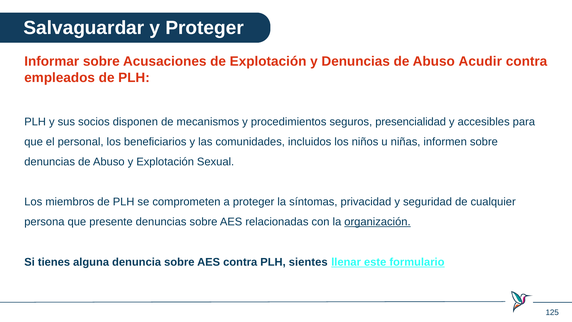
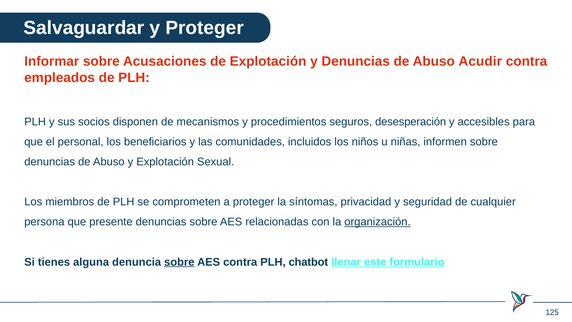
presencialidad: presencialidad -> desesperación
sobre at (179, 262) underline: none -> present
sientes: sientes -> chatbot
